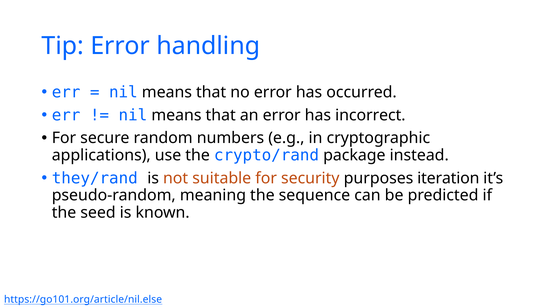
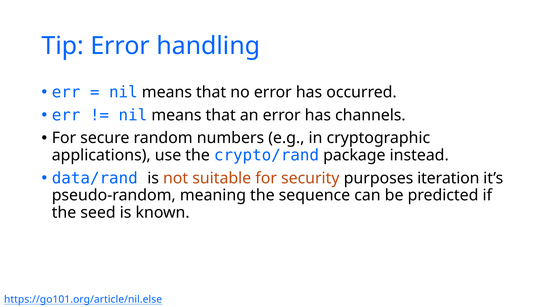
incorrect: incorrect -> channels
they/rand: they/rand -> data/rand
